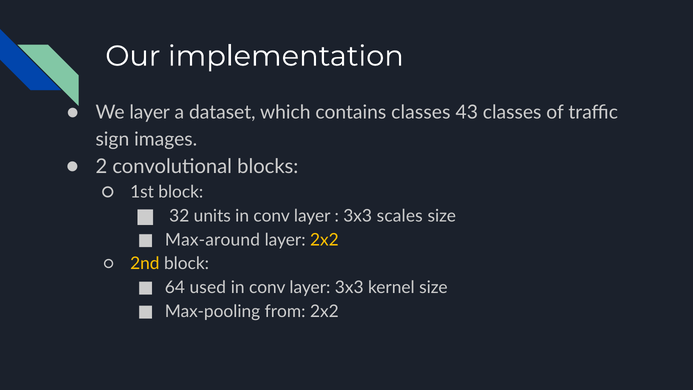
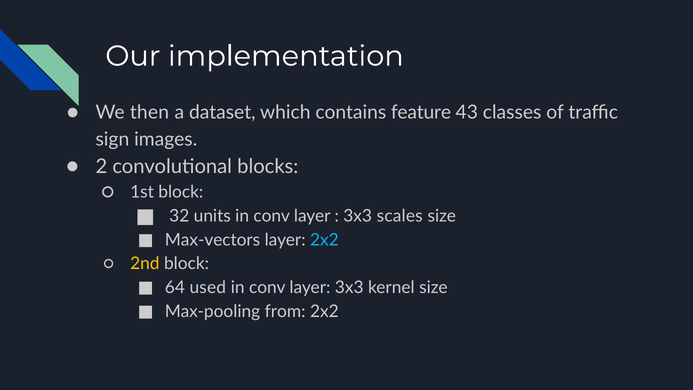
We layer: layer -> then
contains classes: classes -> feature
Max-around: Max-around -> Max-vectors
2x2 at (324, 240) colour: yellow -> light blue
